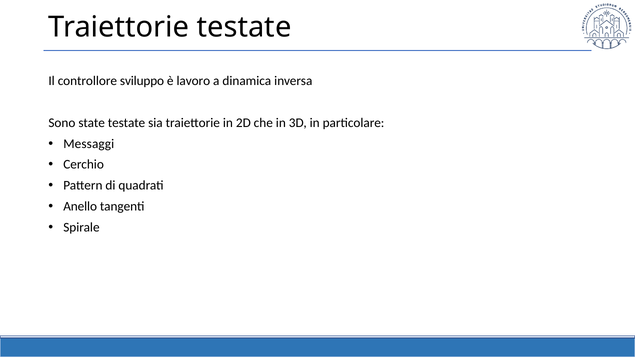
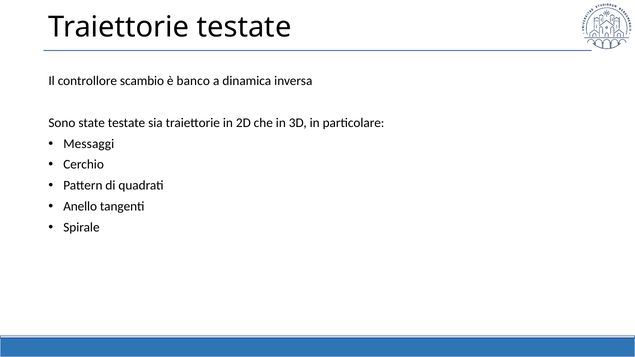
sviluppo: sviluppo -> scambio
lavoro: lavoro -> banco
